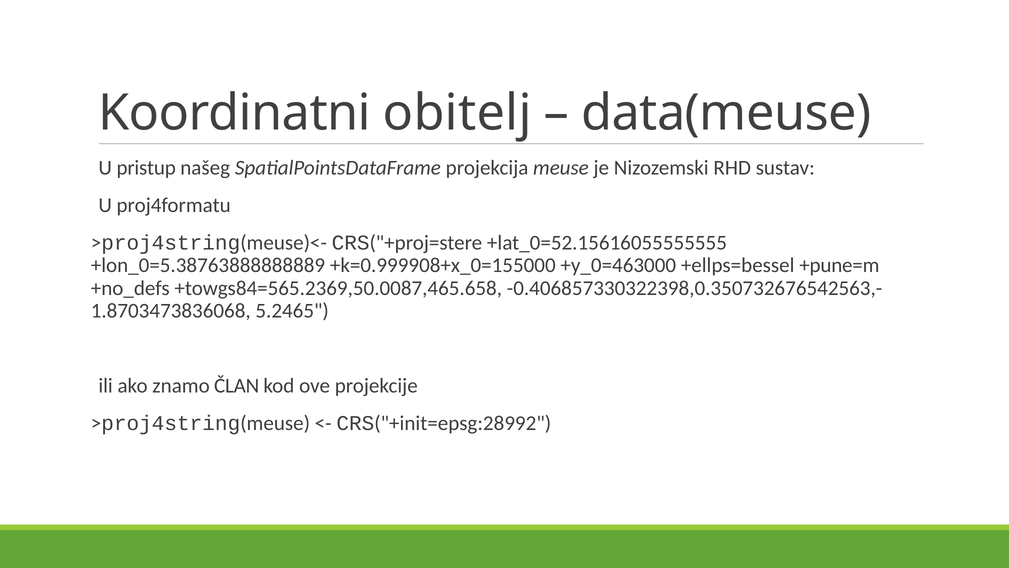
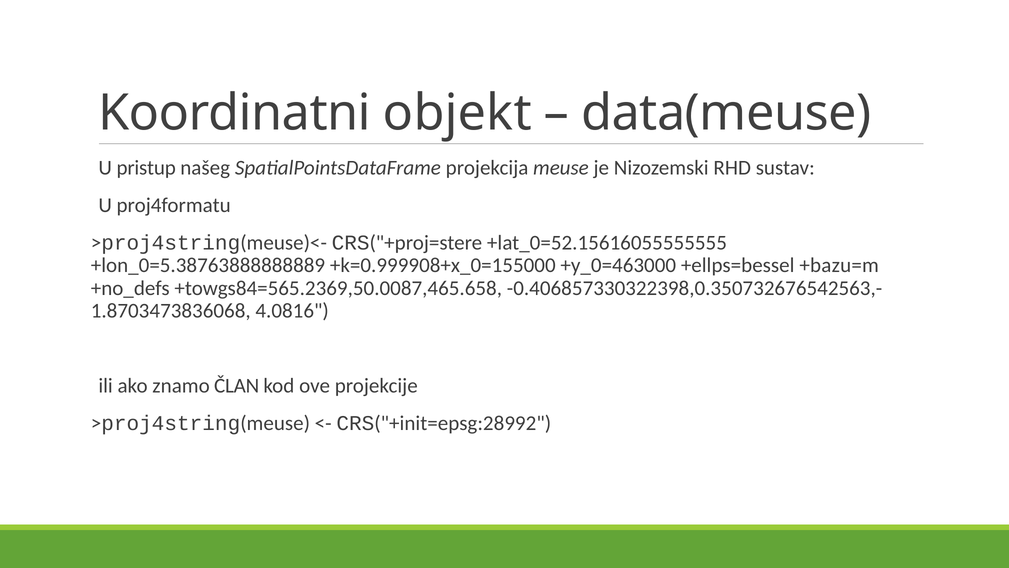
obitelj: obitelj -> objekt
+pune=m: +pune=m -> +bazu=m
5.2465: 5.2465 -> 4.0816
